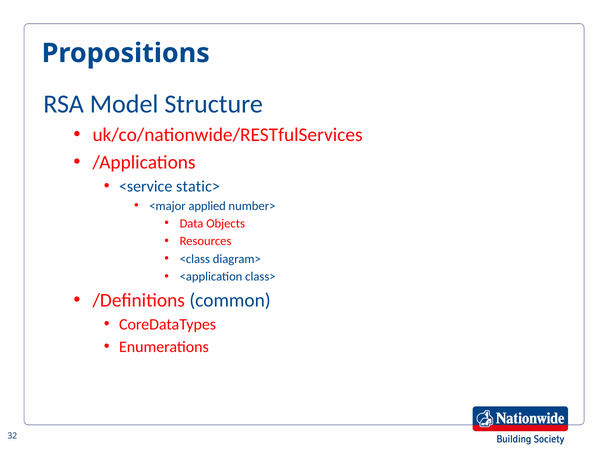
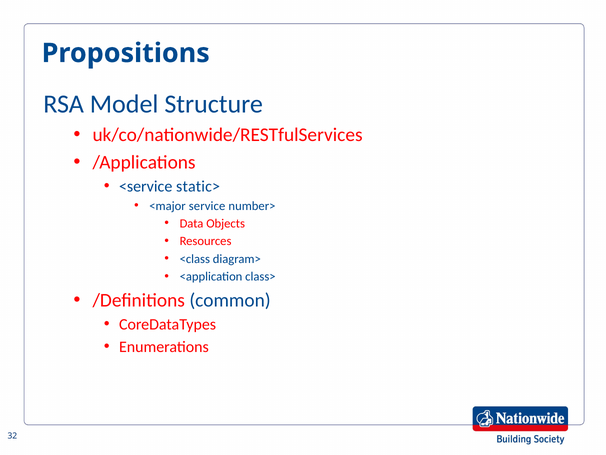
applied: applied -> service
